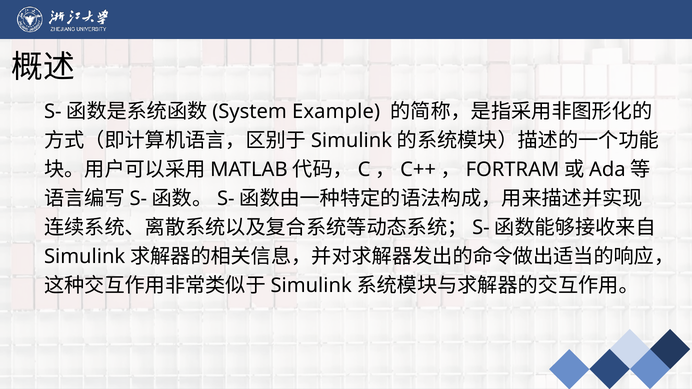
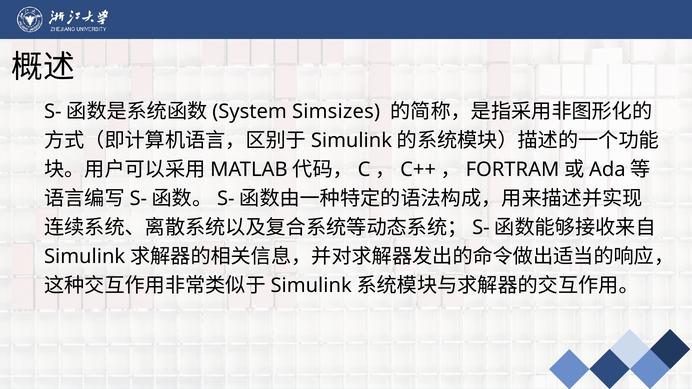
Example: Example -> Simsizes
